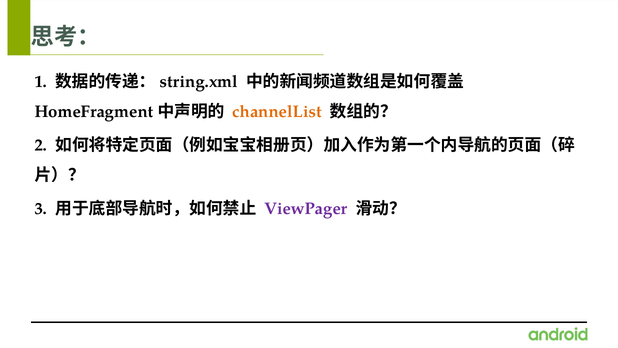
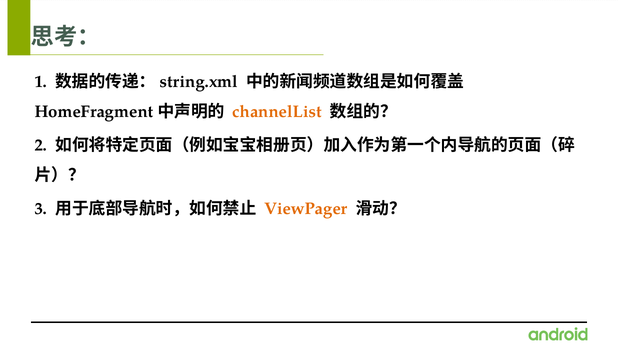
ViewPager colour: purple -> orange
